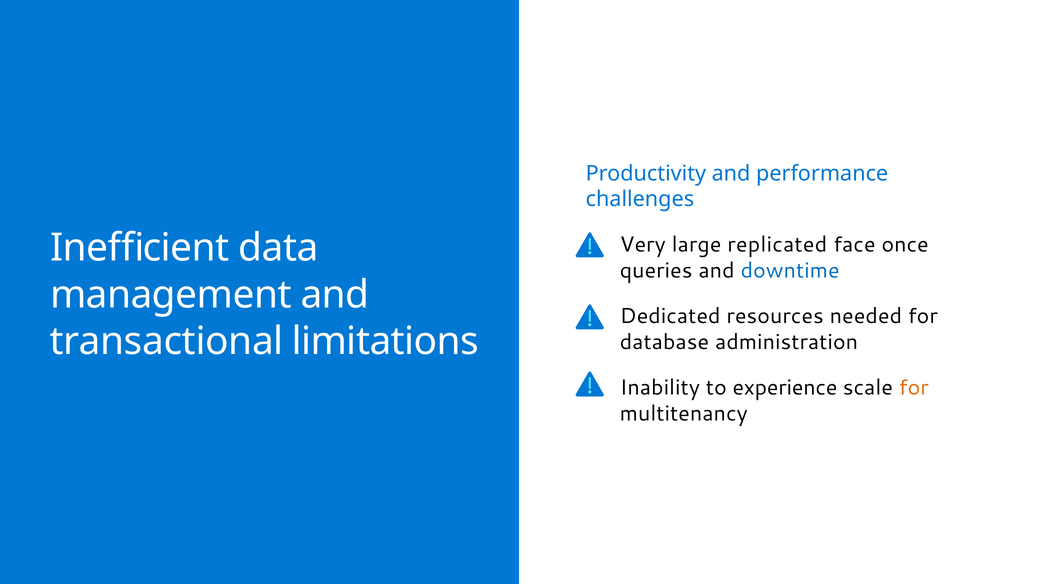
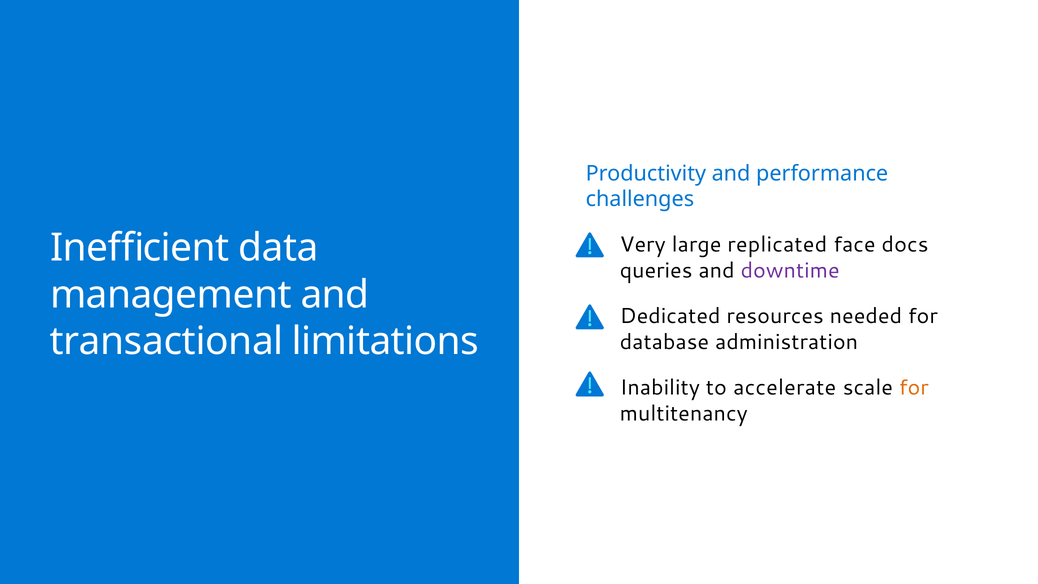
once: once -> docs
downtime colour: blue -> purple
experience: experience -> accelerate
